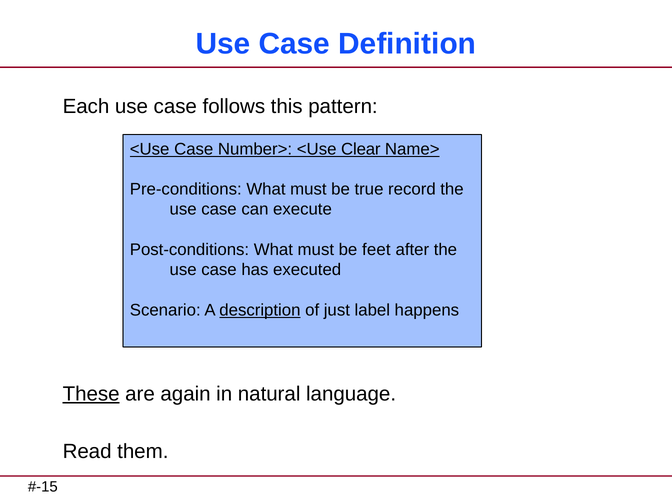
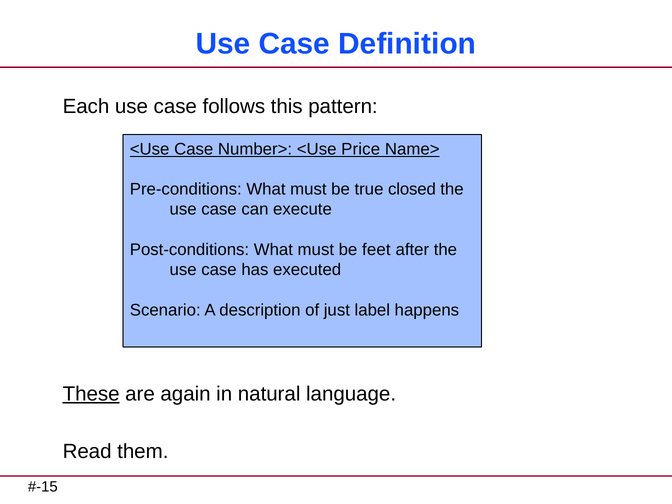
Clear: Clear -> Price
record: record -> closed
description underline: present -> none
